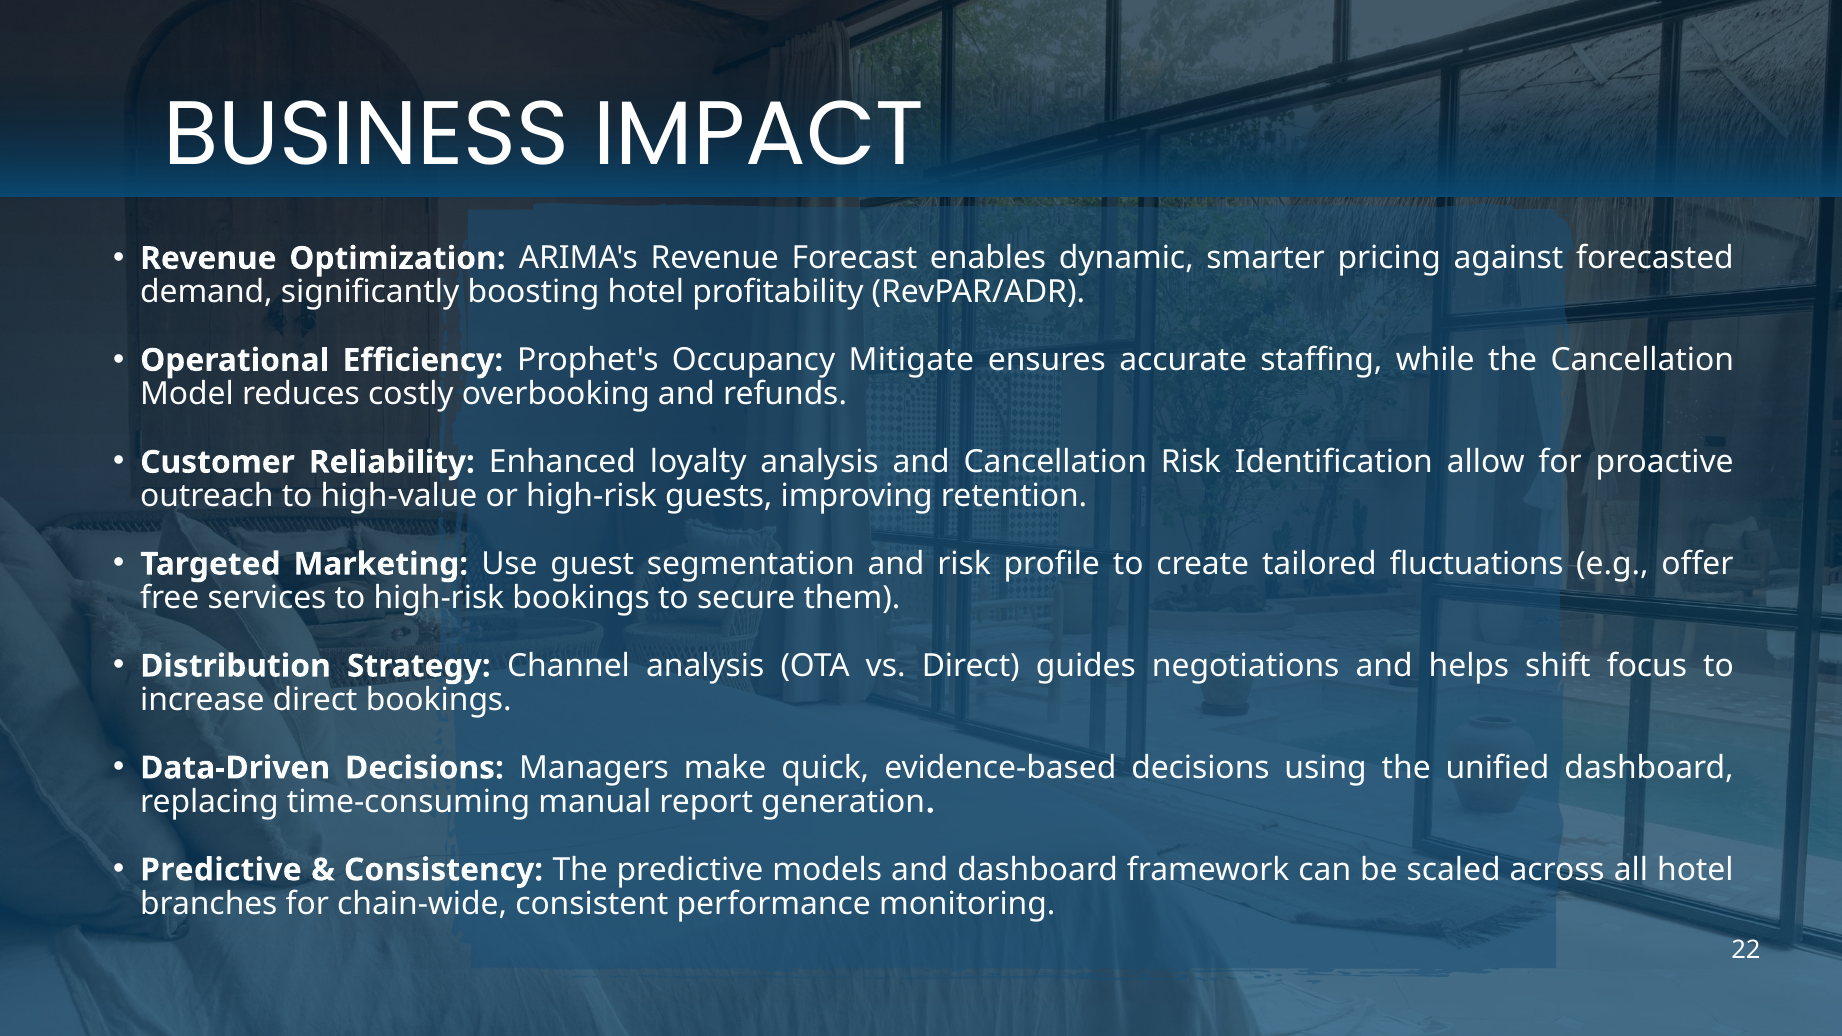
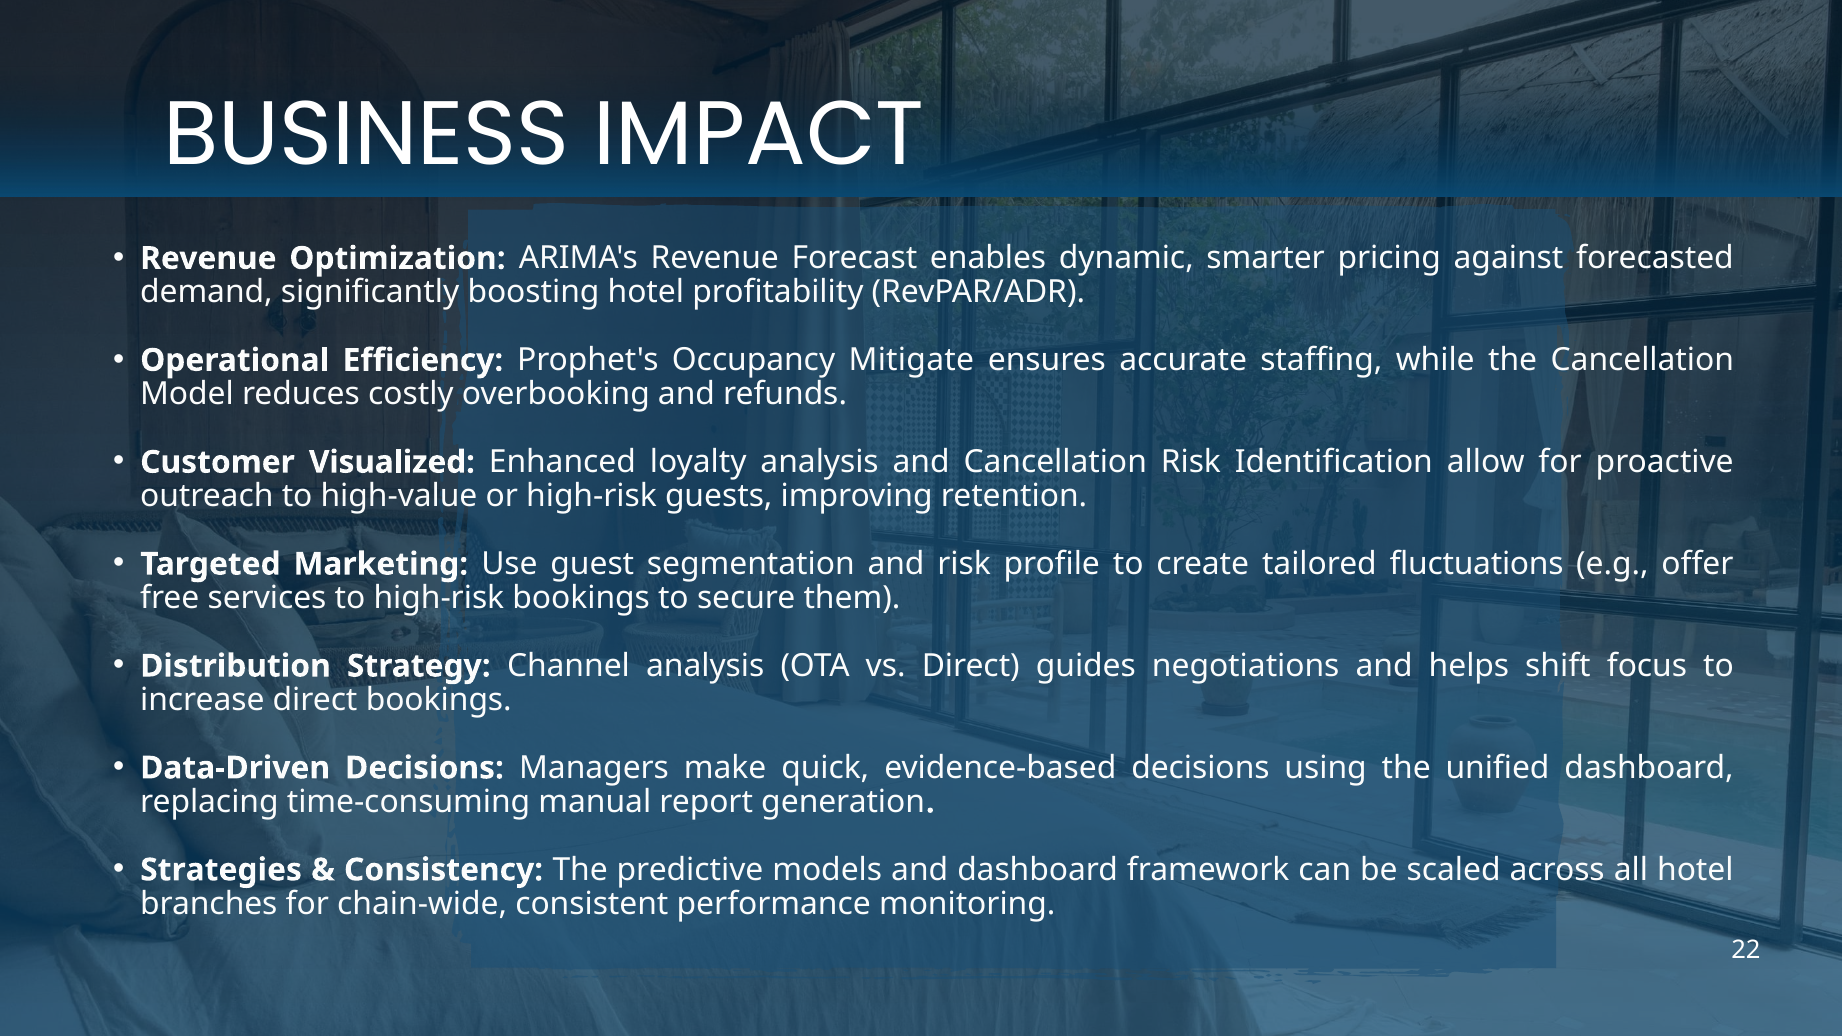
Reliability: Reliability -> Visualized
Predictive at (221, 870): Predictive -> Strategies
